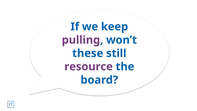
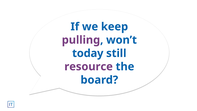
these: these -> today
